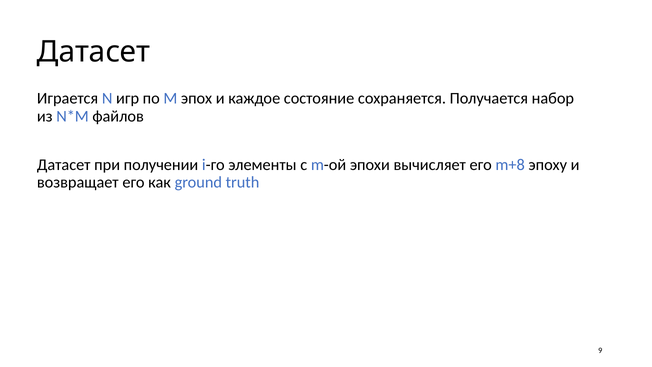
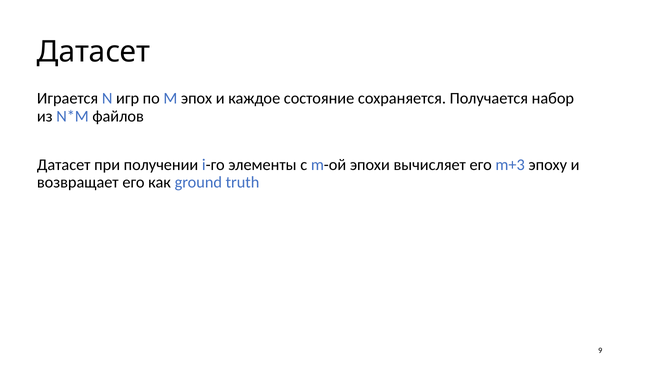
m+8: m+8 -> m+3
